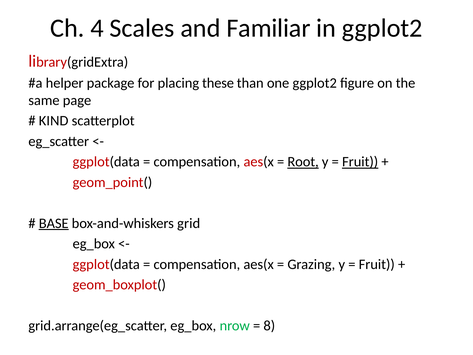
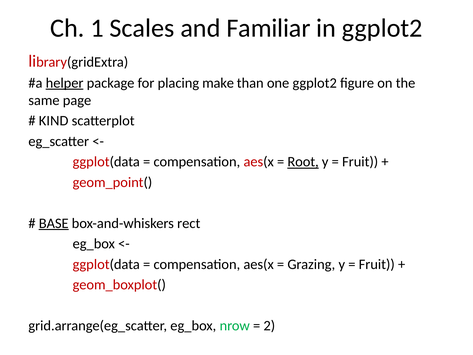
4: 4 -> 1
helper underline: none -> present
these: these -> make
Fruit at (360, 162) underline: present -> none
grid: grid -> rect
8: 8 -> 2
